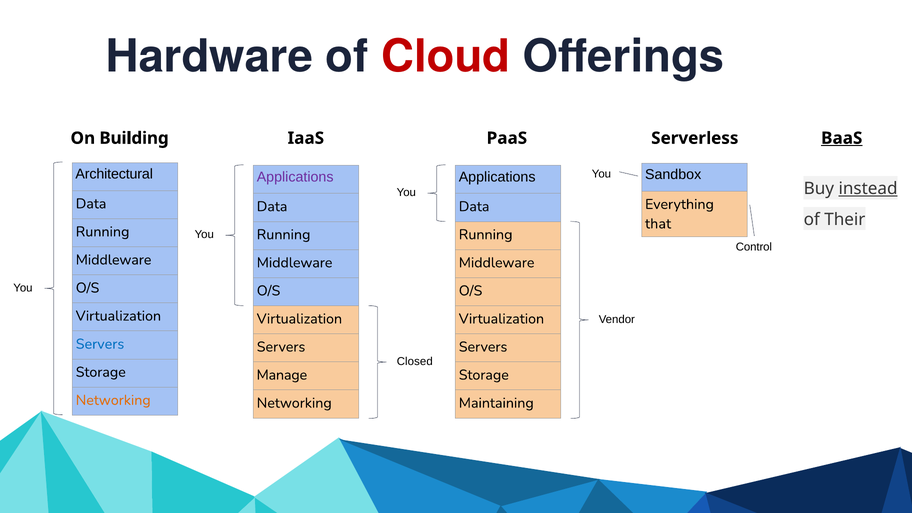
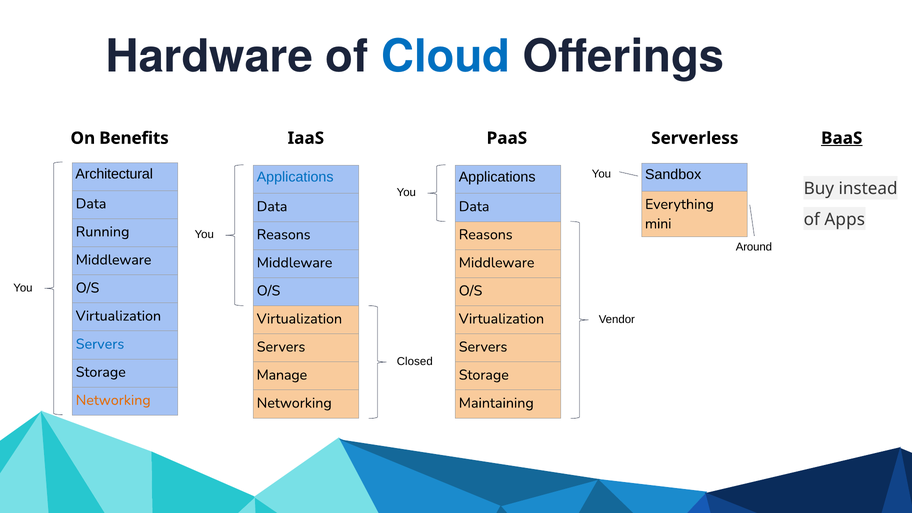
Cloud colour: red -> blue
Building: Building -> Benefits
Applications at (295, 177) colour: purple -> blue
instead underline: present -> none
Their: Their -> Apps
that: that -> mini
Running at (284, 235): Running -> Reasons
Running at (486, 235): Running -> Reasons
Control: Control -> Around
